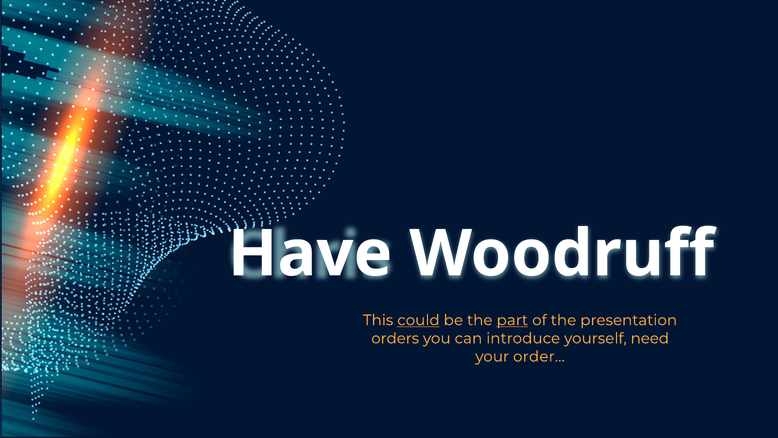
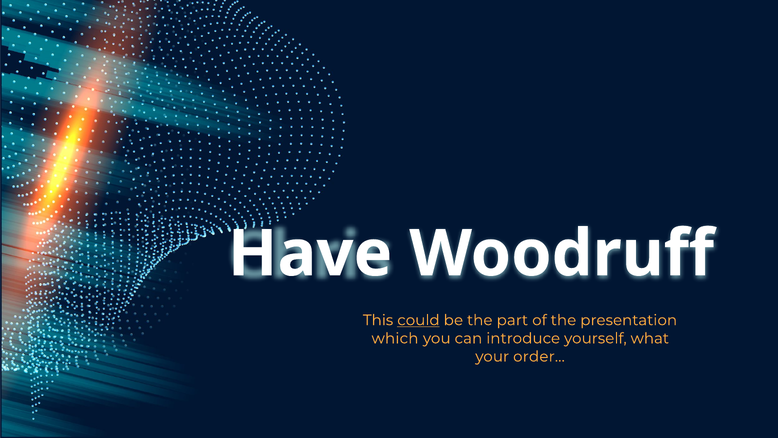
part underline: present -> none
orders: orders -> which
need: need -> what
